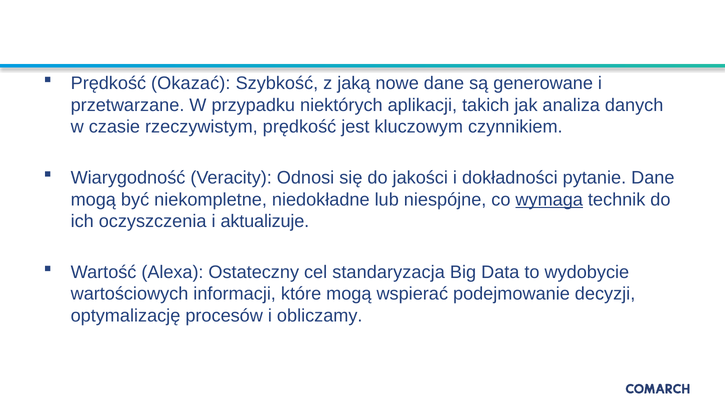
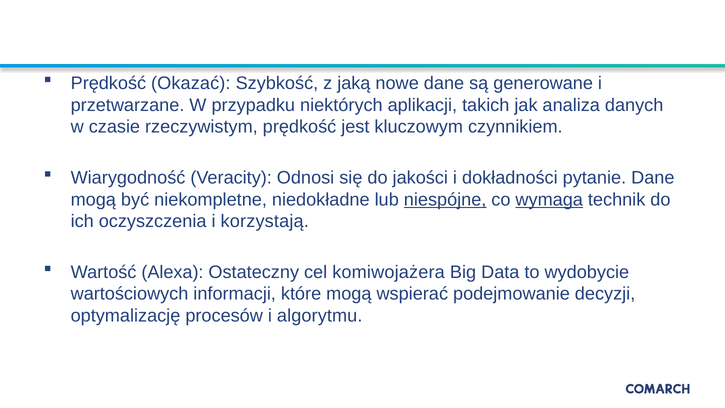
niespójne underline: none -> present
aktualizuje: aktualizuje -> korzystają
standaryzacja: standaryzacja -> komiwojażera
obliczamy: obliczamy -> algorytmu
